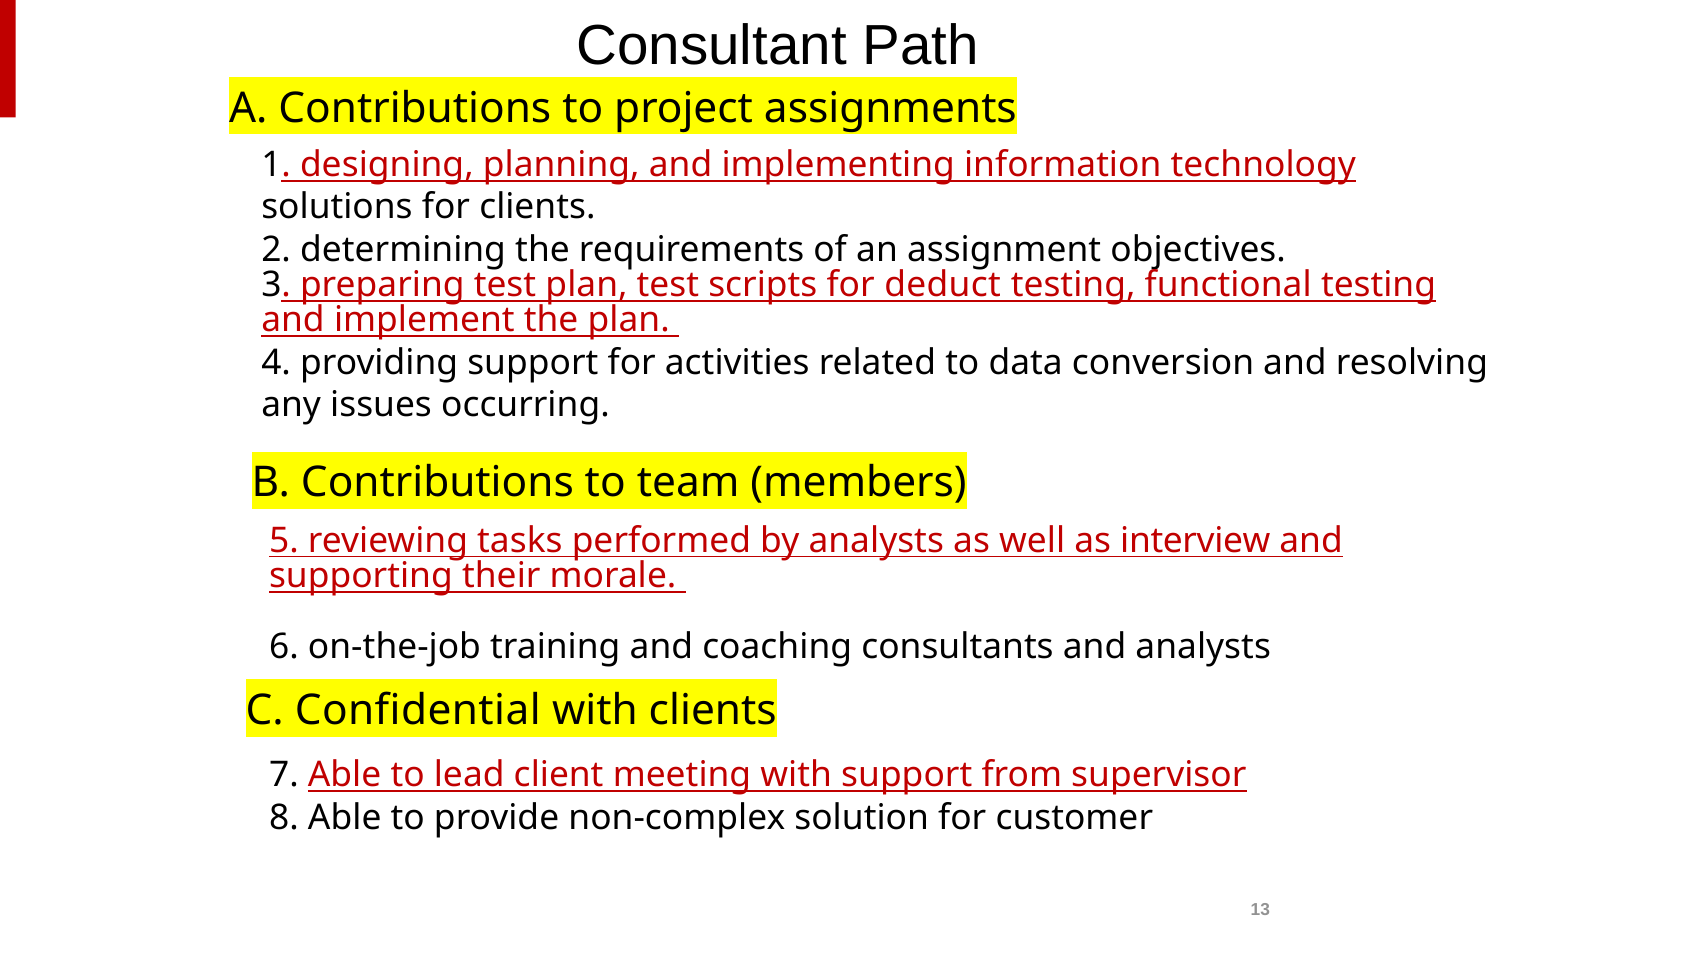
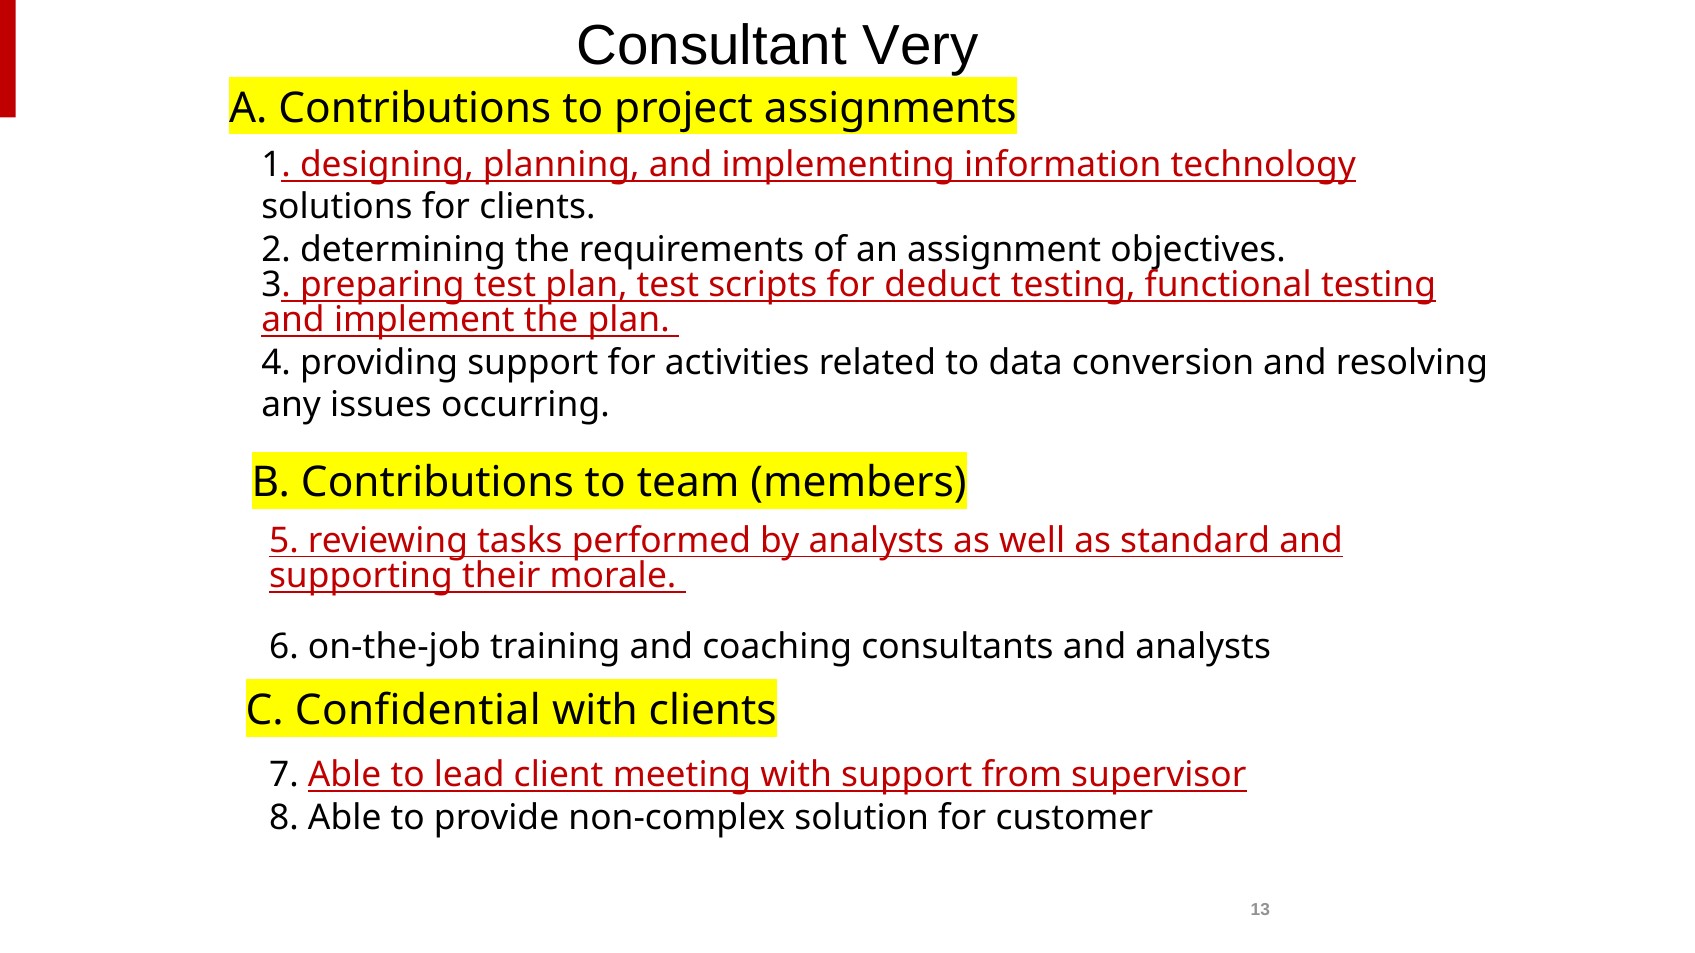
Path: Path -> Very
interview: interview -> standard
